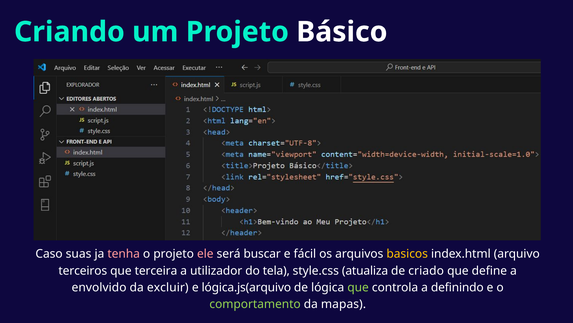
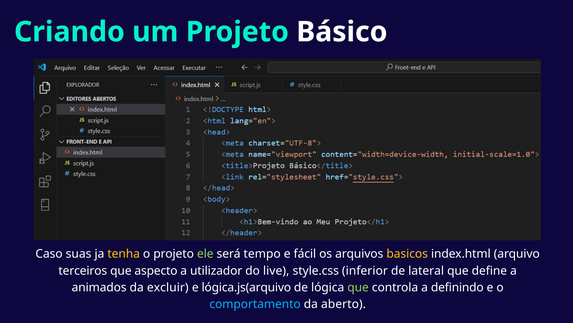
tenha colour: pink -> yellow
ele colour: pink -> light green
buscar: buscar -> tempo
terceira: terceira -> aspecto
tela: tela -> live
atualiza: atualiza -> inferior
criado: criado -> lateral
envolvido: envolvido -> animados
comportamento colour: light green -> light blue
mapas: mapas -> aberto
